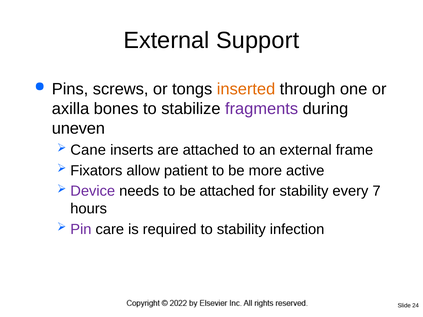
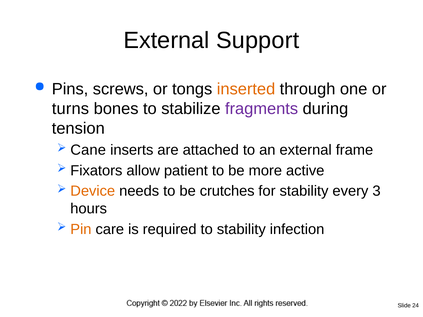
axilla: axilla -> turns
uneven: uneven -> tension
Device colour: purple -> orange
be attached: attached -> crutches
7: 7 -> 3
Pin colour: purple -> orange
